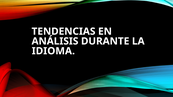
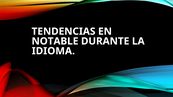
ANÁLISIS: ANÁLISIS -> NOTABLE
